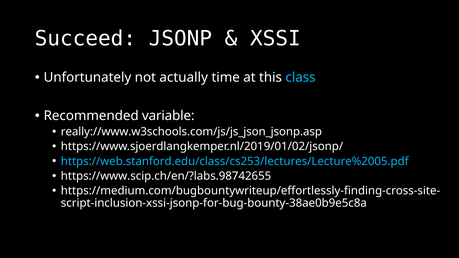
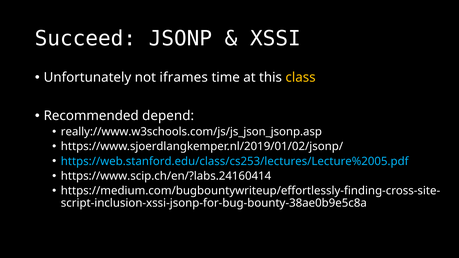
actually: actually -> iframes
class colour: light blue -> yellow
variable: variable -> depend
https://www.scip.ch/en/?labs.98742655: https://www.scip.ch/en/?labs.98742655 -> https://www.scip.ch/en/?labs.24160414
